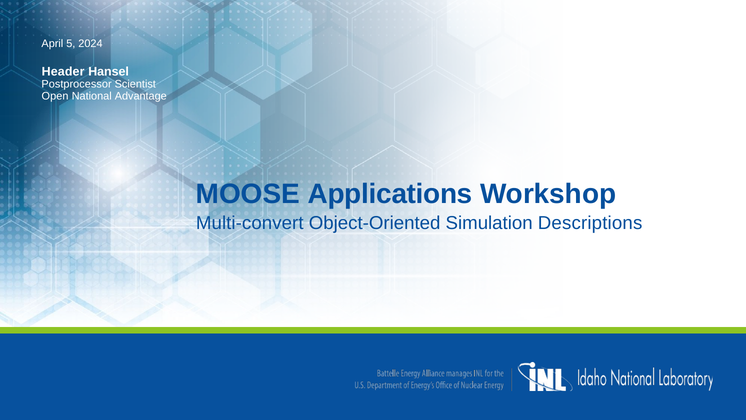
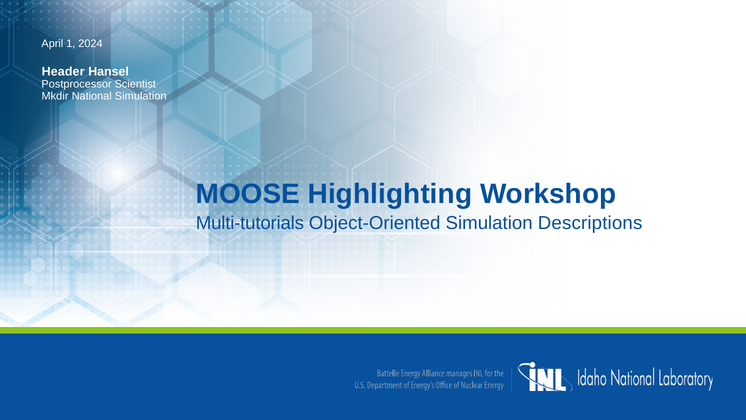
5: 5 -> 1
Open: Open -> Mkdir
National Advantage: Advantage -> Simulation
Applications: Applications -> Highlighting
Multi-convert: Multi-convert -> Multi-tutorials
